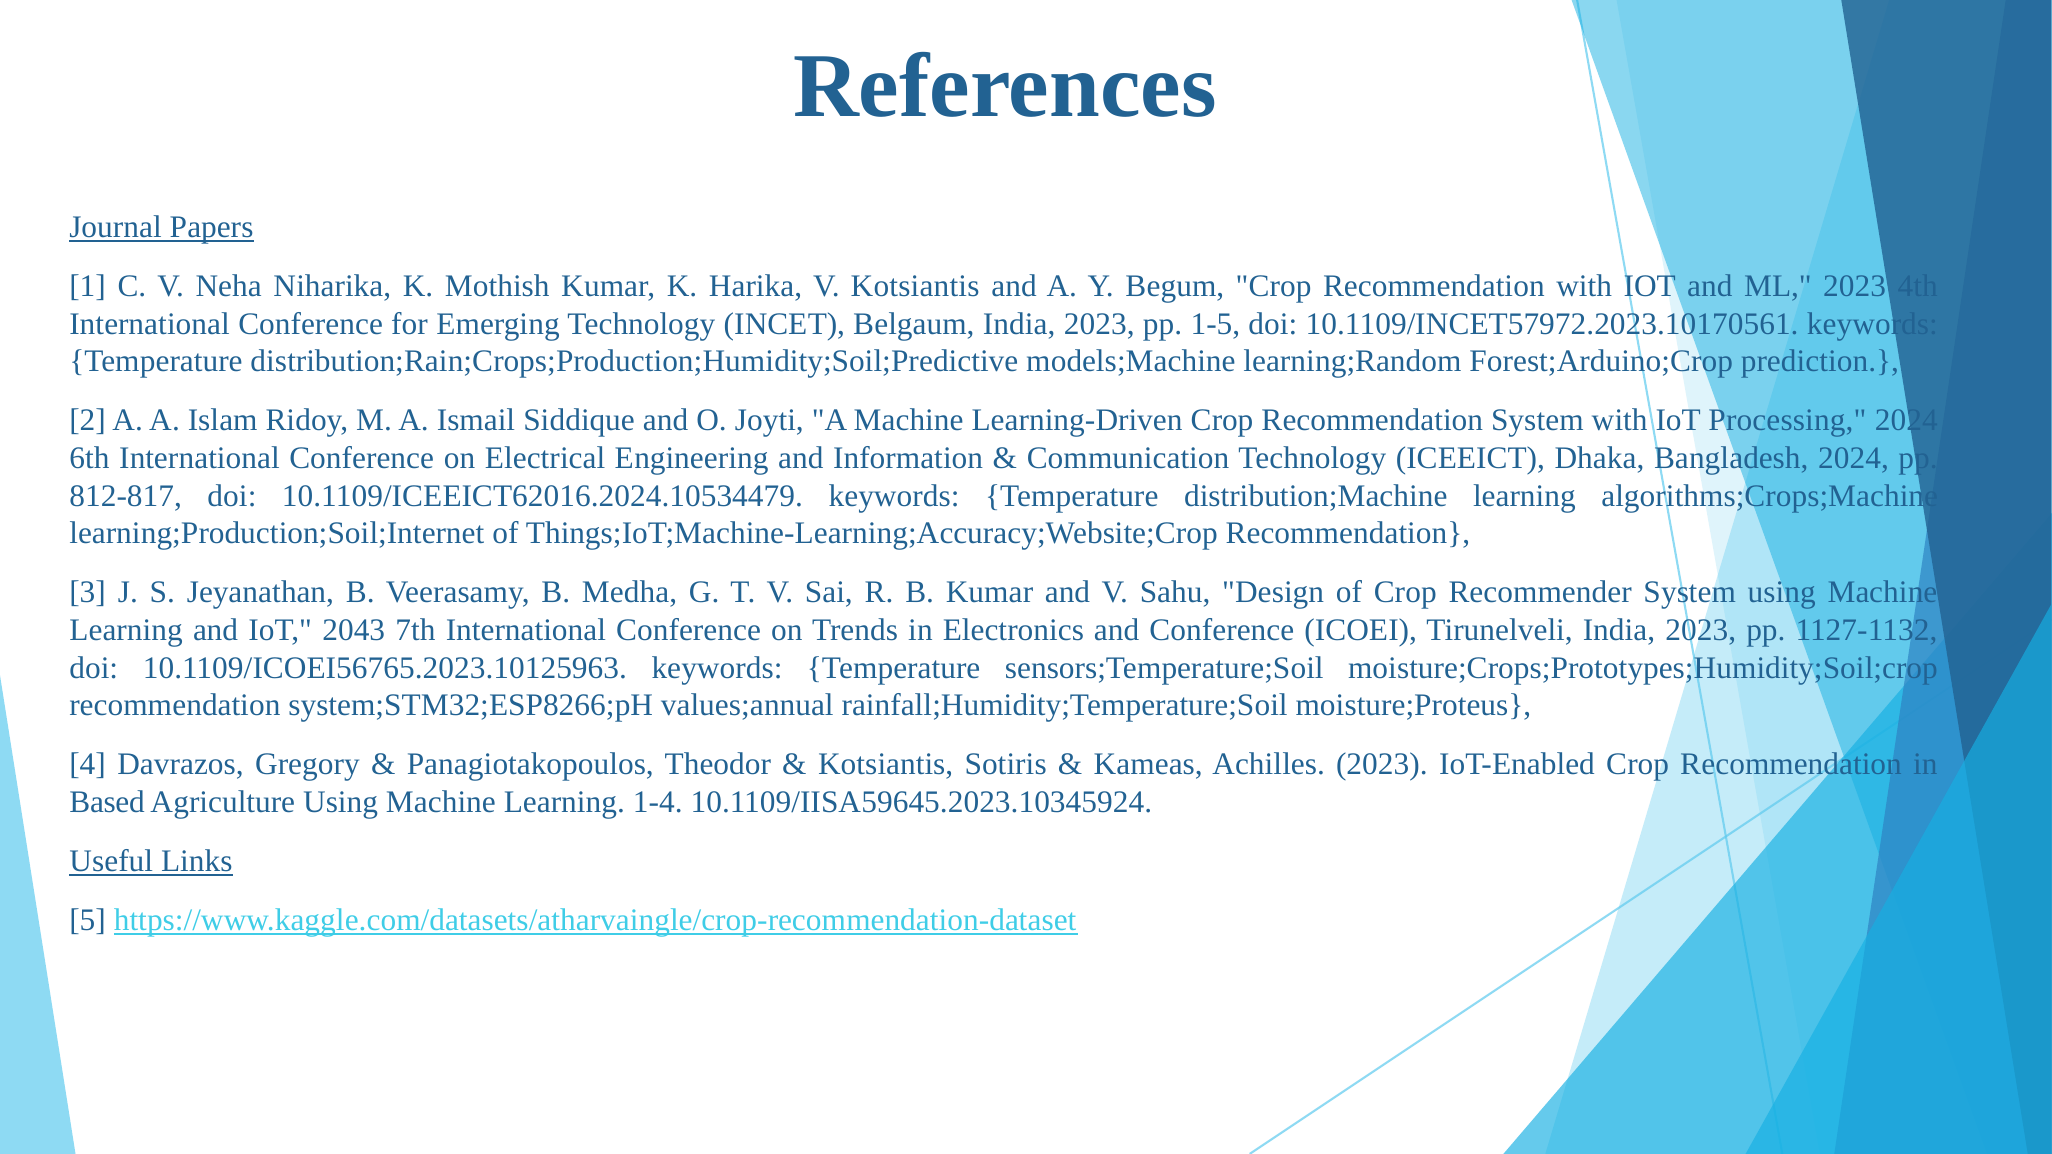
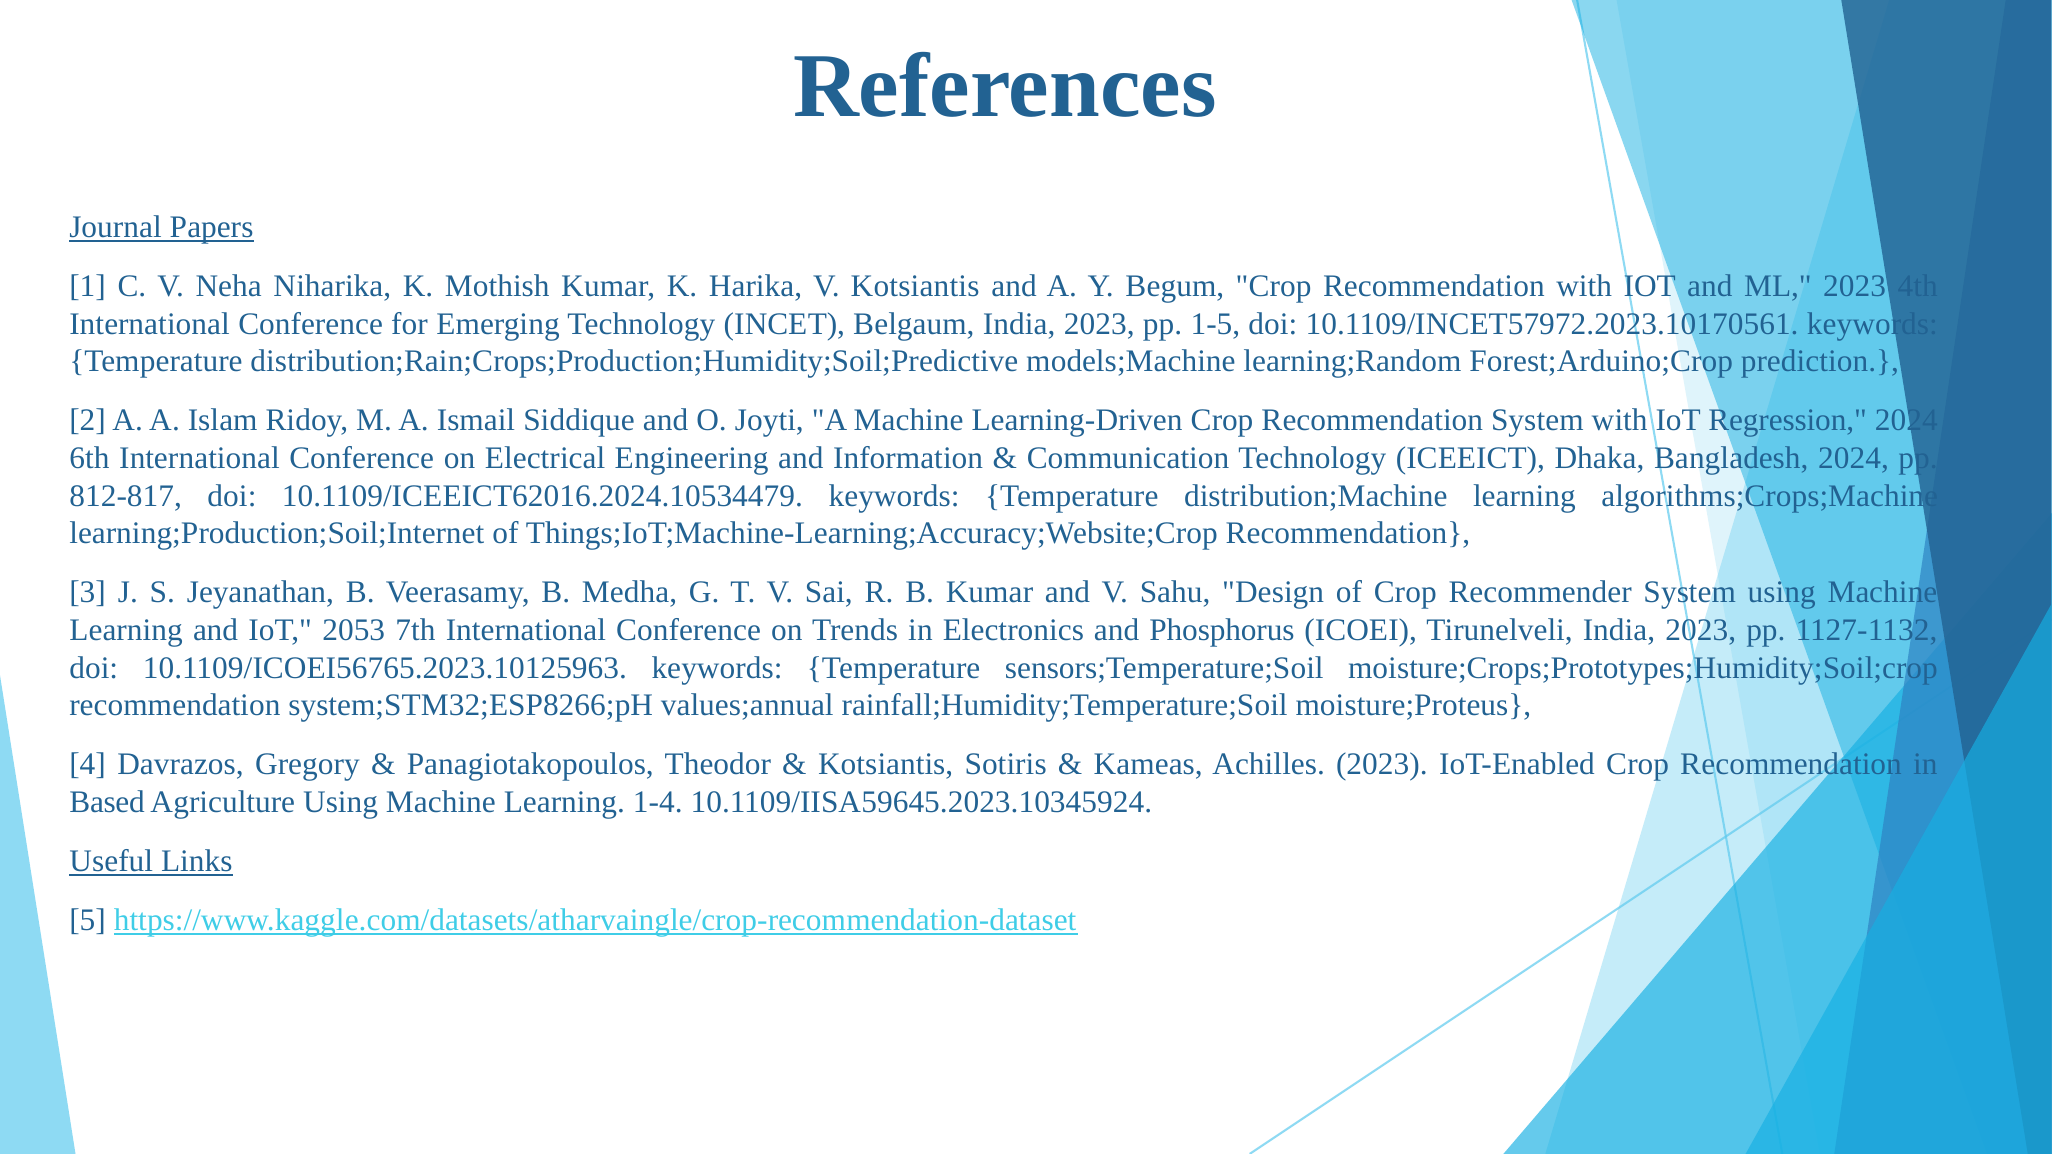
Processing: Processing -> Regression
2043: 2043 -> 2053
and Conference: Conference -> Phosphorus
